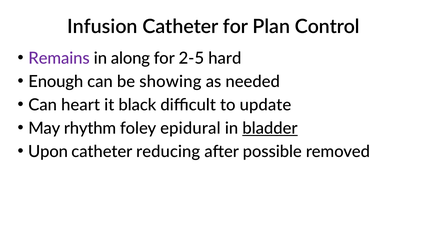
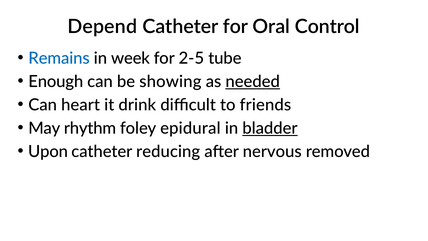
Infusion: Infusion -> Depend
Plan: Plan -> Oral
Remains colour: purple -> blue
along: along -> week
hard: hard -> tube
needed underline: none -> present
black: black -> drink
update: update -> friends
possible: possible -> nervous
